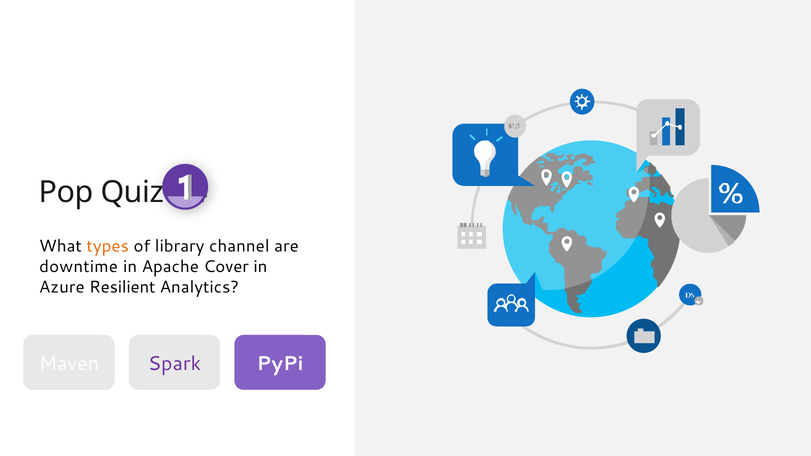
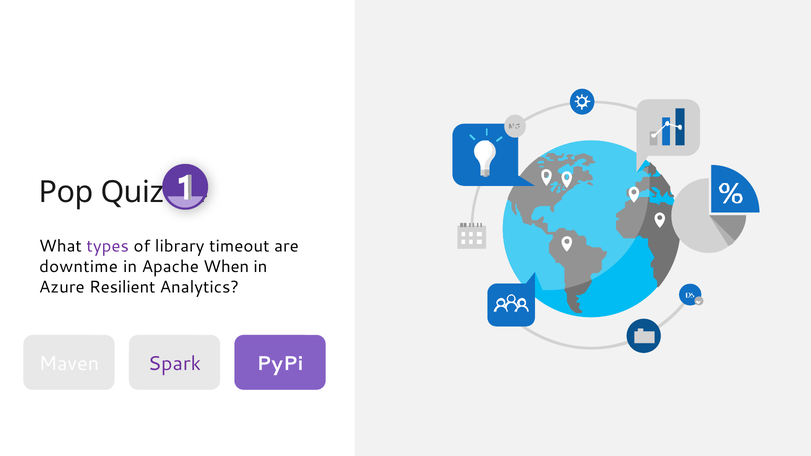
types colour: orange -> purple
channel: channel -> timeout
Cover: Cover -> When
